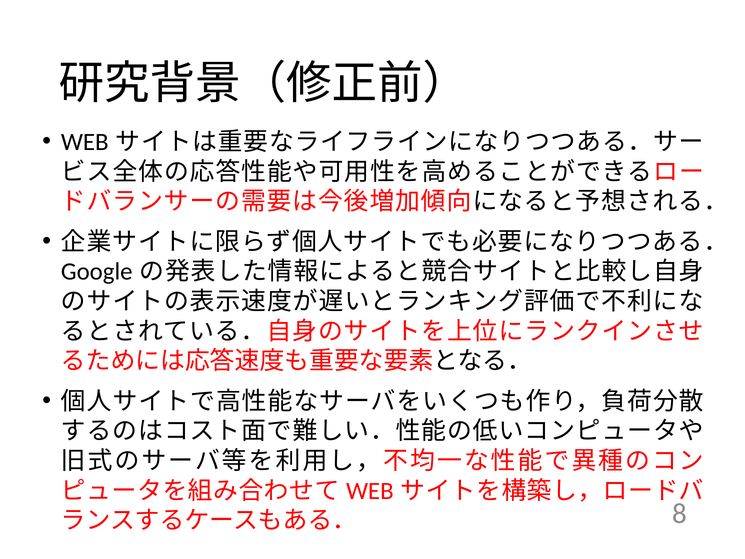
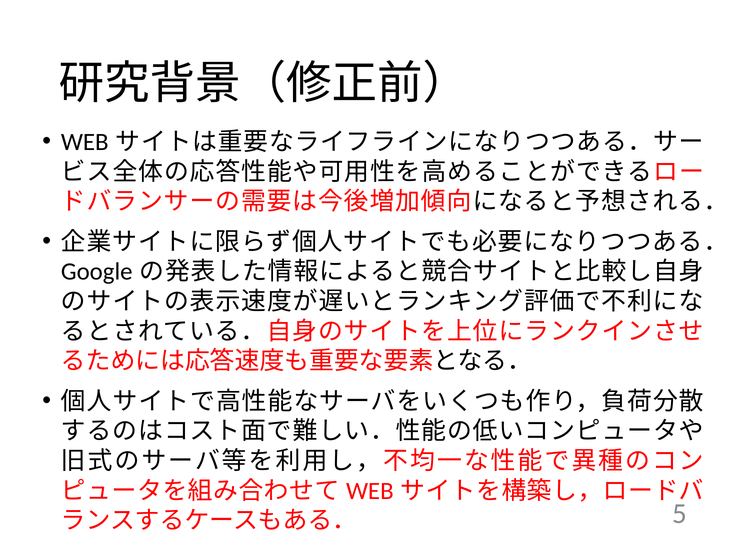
8: 8 -> 5
